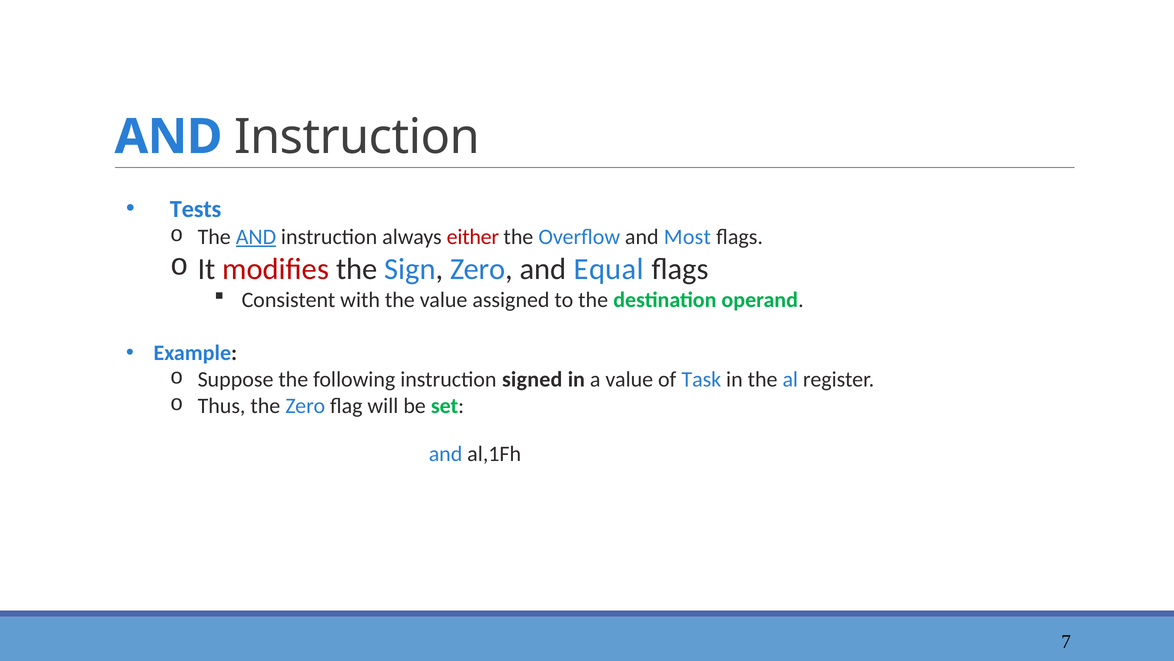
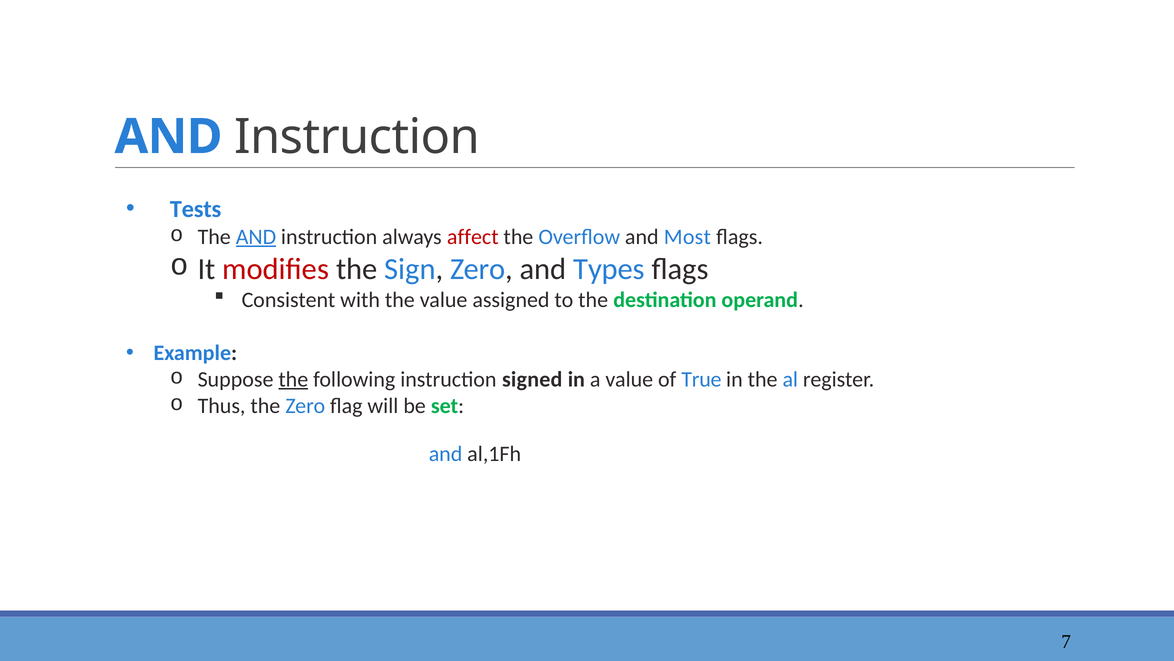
either: either -> affect
Equal: Equal -> Types
the at (293, 379) underline: none -> present
Task: Task -> True
